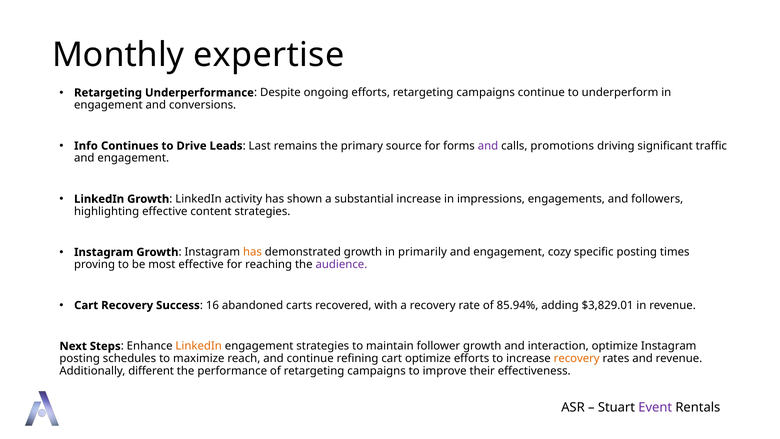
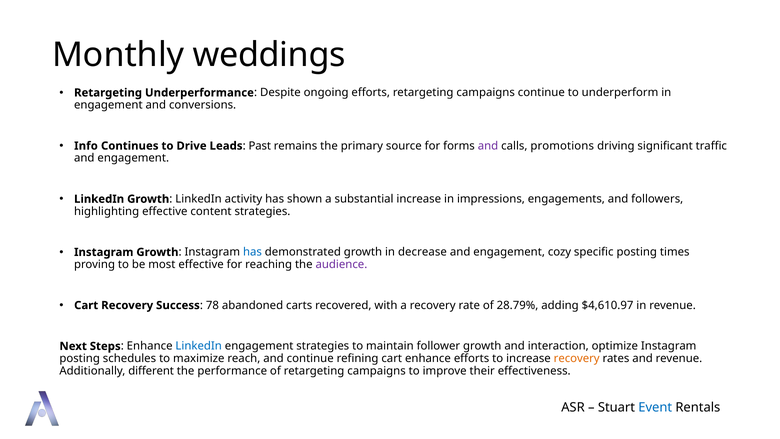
expertise: expertise -> weddings
Last: Last -> Past
has at (252, 252) colour: orange -> blue
primarily: primarily -> decrease
16: 16 -> 78
85.94%: 85.94% -> 28.79%
$3,829.01: $3,829.01 -> $4,610.97
LinkedIn at (199, 346) colour: orange -> blue
cart optimize: optimize -> enhance
Event colour: purple -> blue
